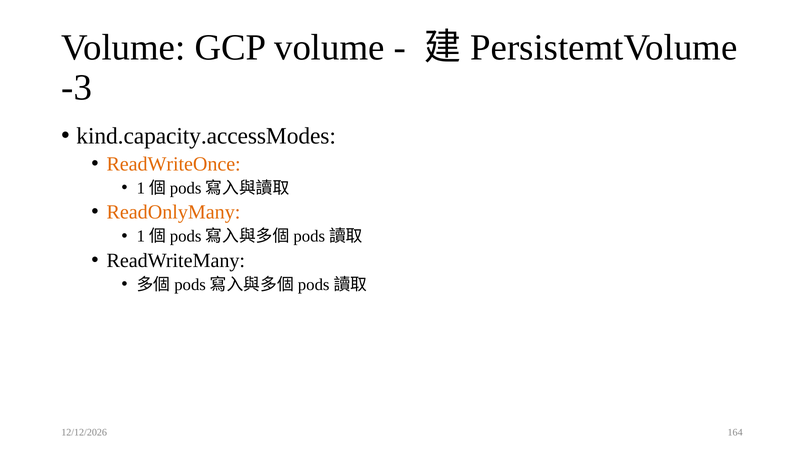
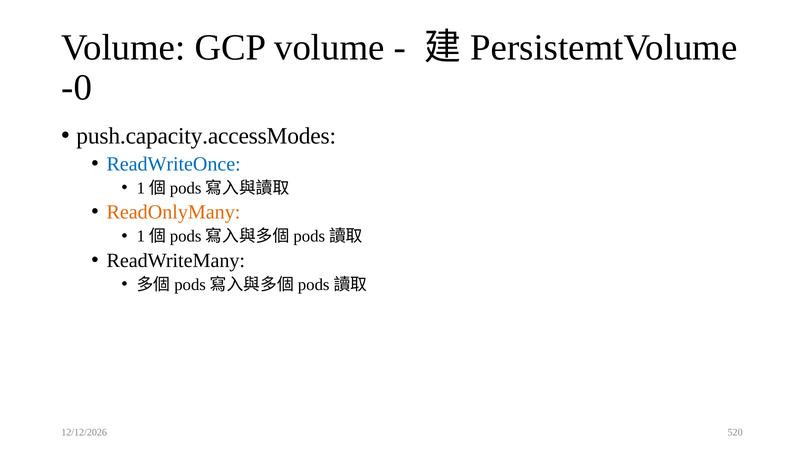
-3: -3 -> -0
kind.capacity.accessModes: kind.capacity.accessModes -> push.capacity.accessModes
ReadWriteOnce colour: orange -> blue
164: 164 -> 520
